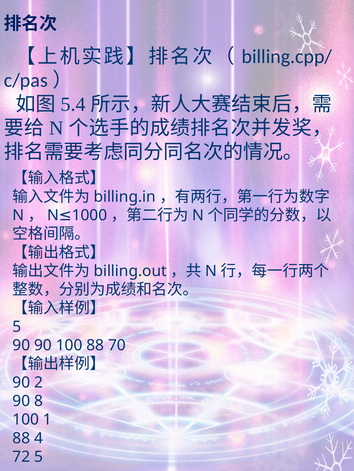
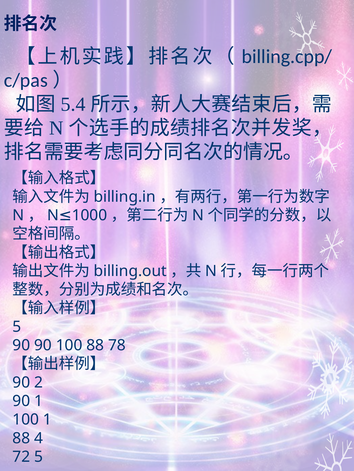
70: 70 -> 78
90 8: 8 -> 1
